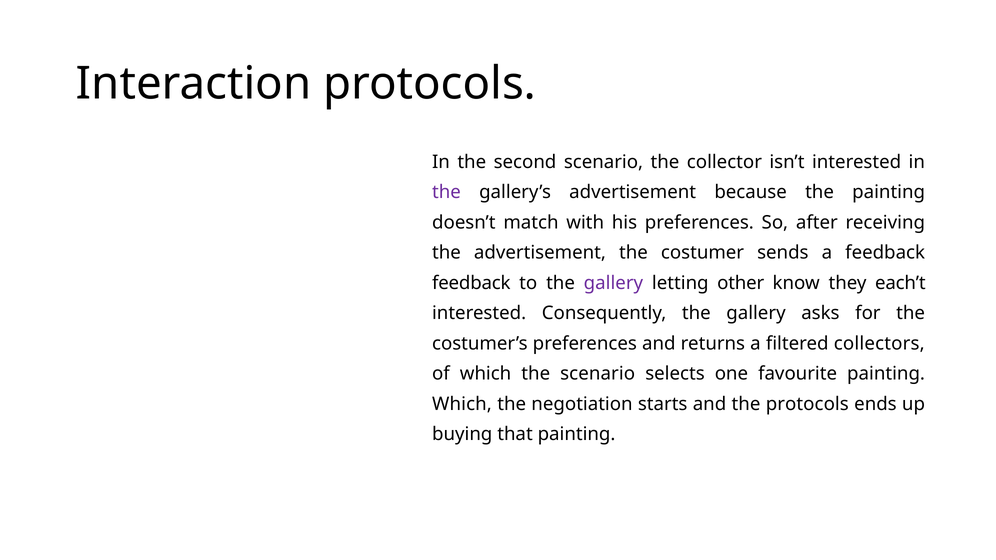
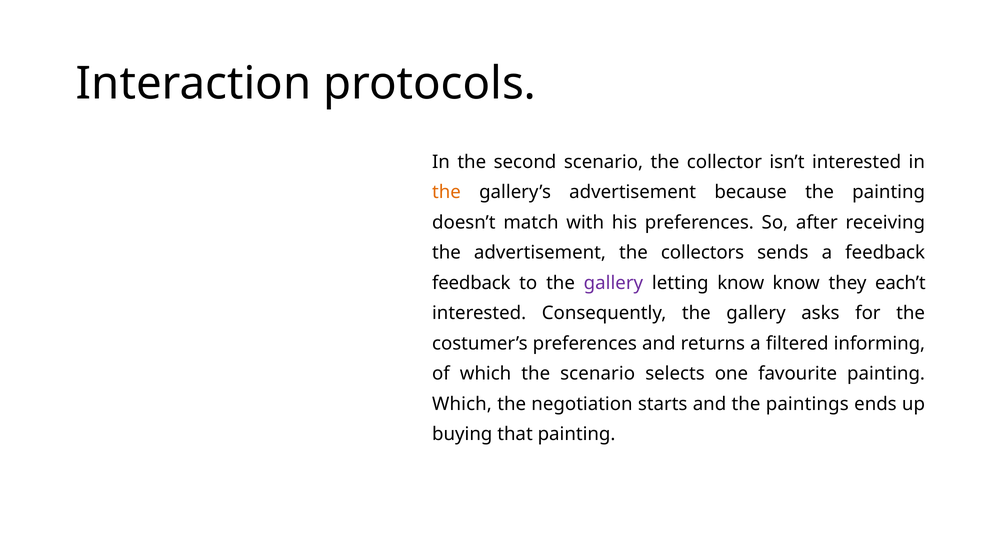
the at (446, 192) colour: purple -> orange
costumer: costumer -> collectors
letting other: other -> know
collectors: collectors -> informing
the protocols: protocols -> paintings
